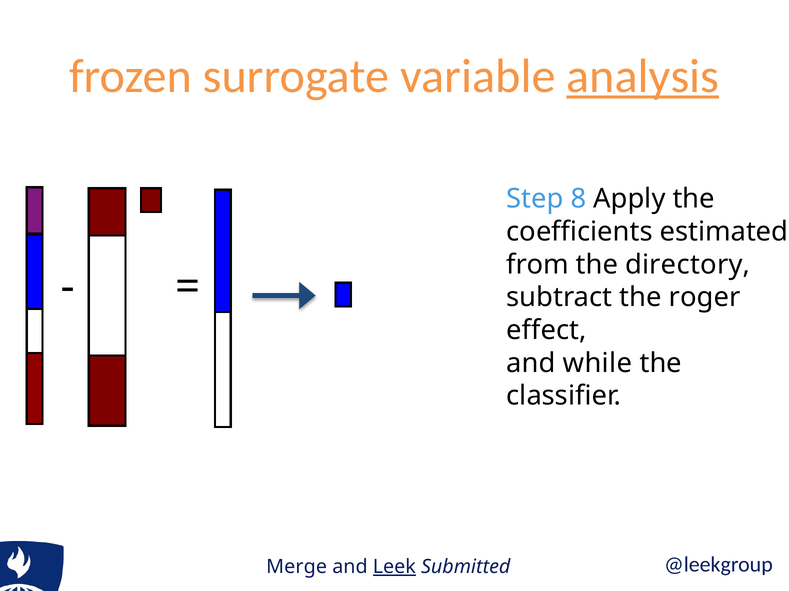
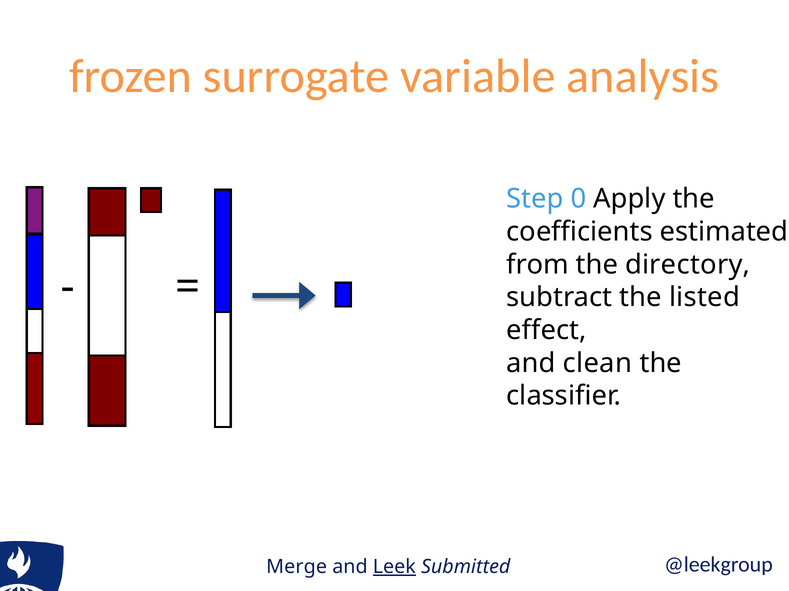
analysis underline: present -> none
8: 8 -> 0
roger: roger -> listed
while: while -> clean
